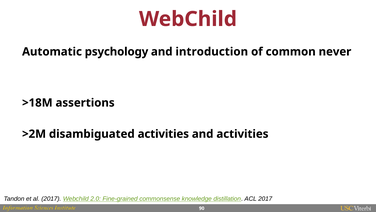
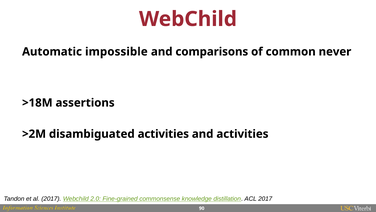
psychology: psychology -> impossible
introduction: introduction -> comparisons
